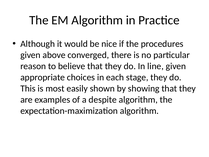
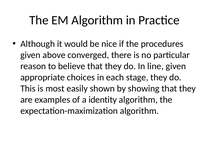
despite: despite -> identity
